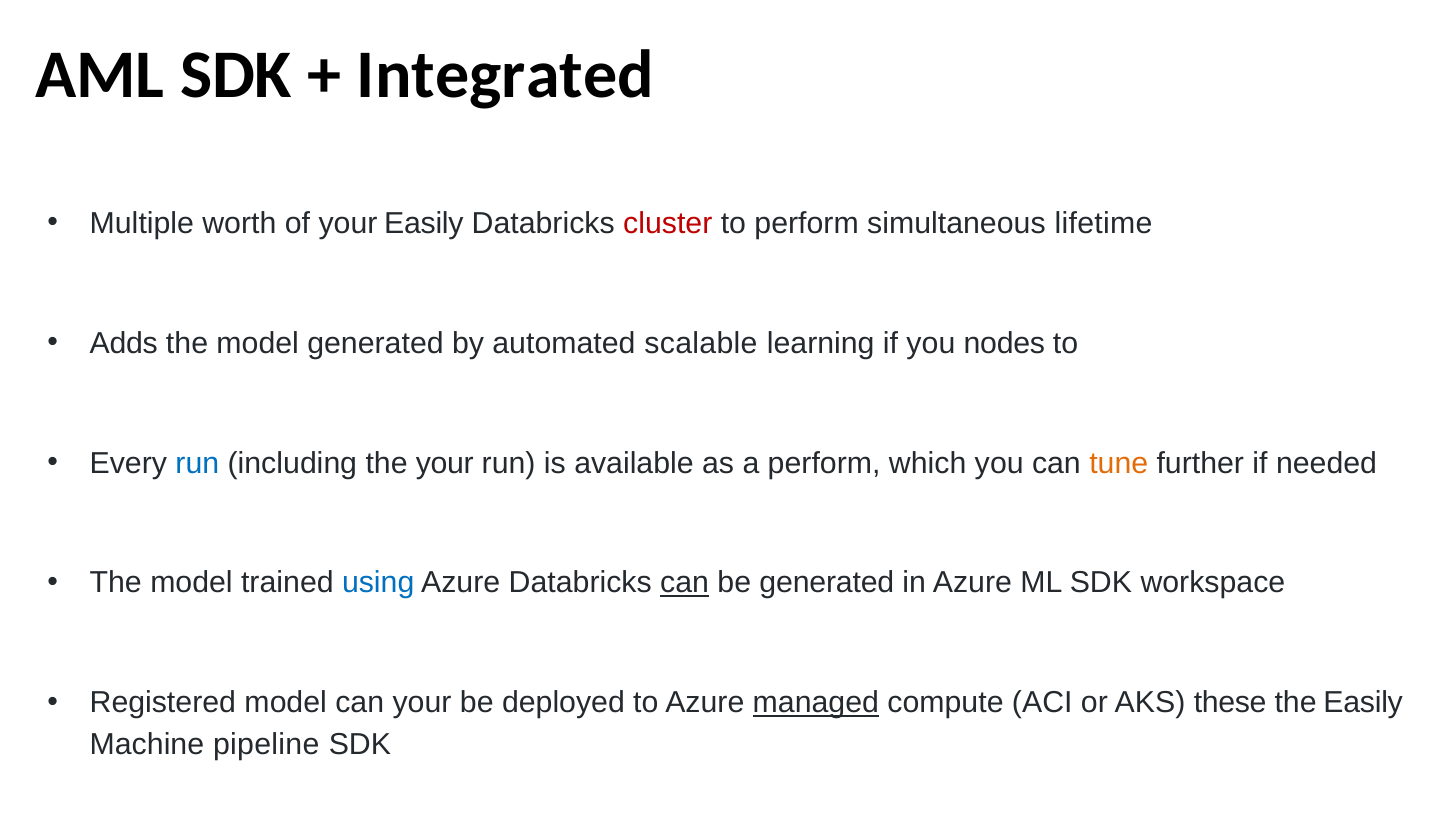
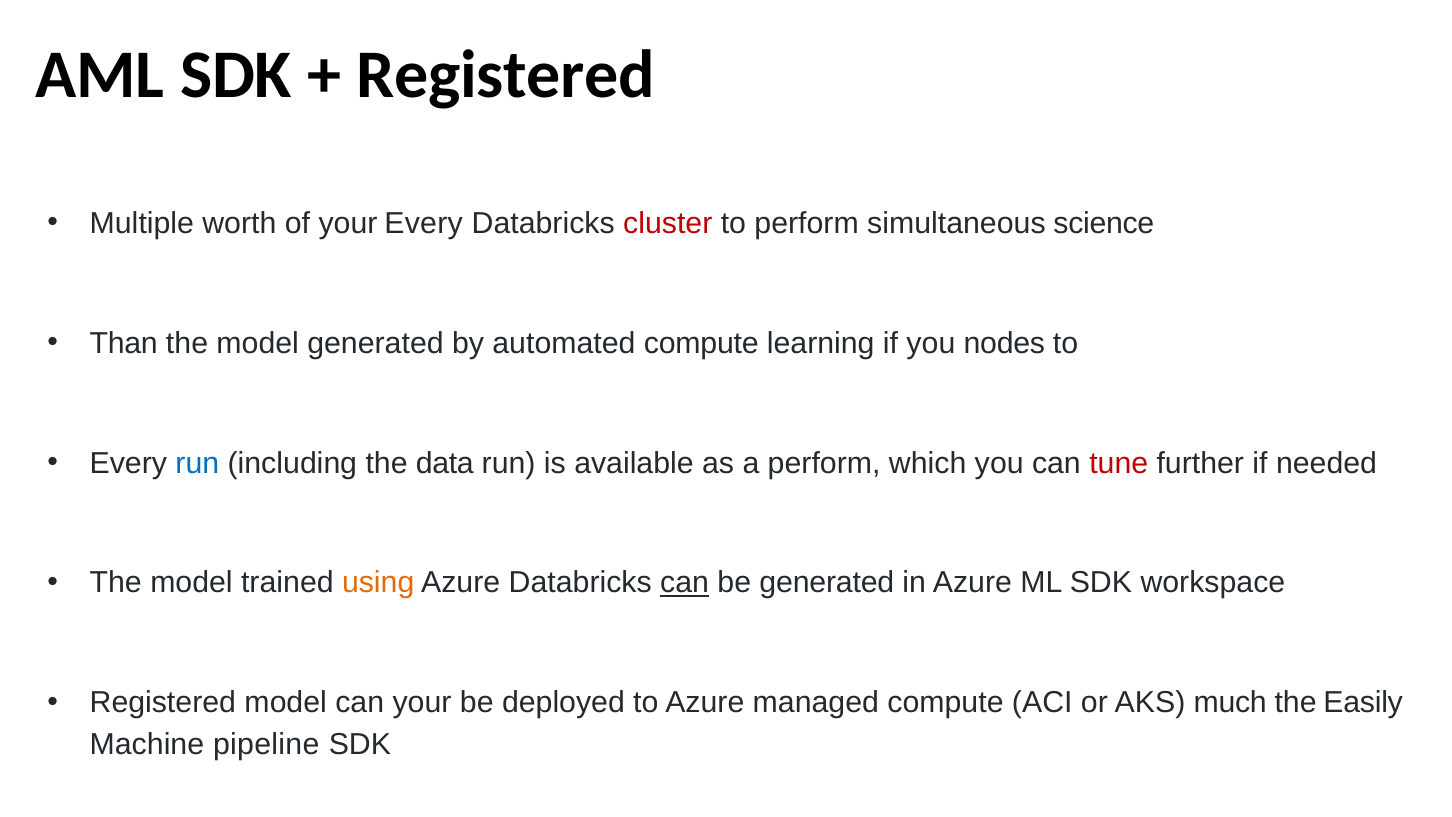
Integrated at (506, 75): Integrated -> Registered
your Easily: Easily -> Every
lifetime: lifetime -> science
Adds: Adds -> Than
automated scalable: scalable -> compute
the your: your -> data
tune colour: orange -> red
using colour: blue -> orange
managed underline: present -> none
these: these -> much
